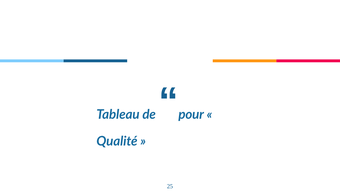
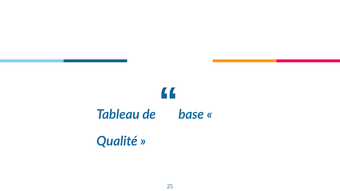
pour: pour -> base
